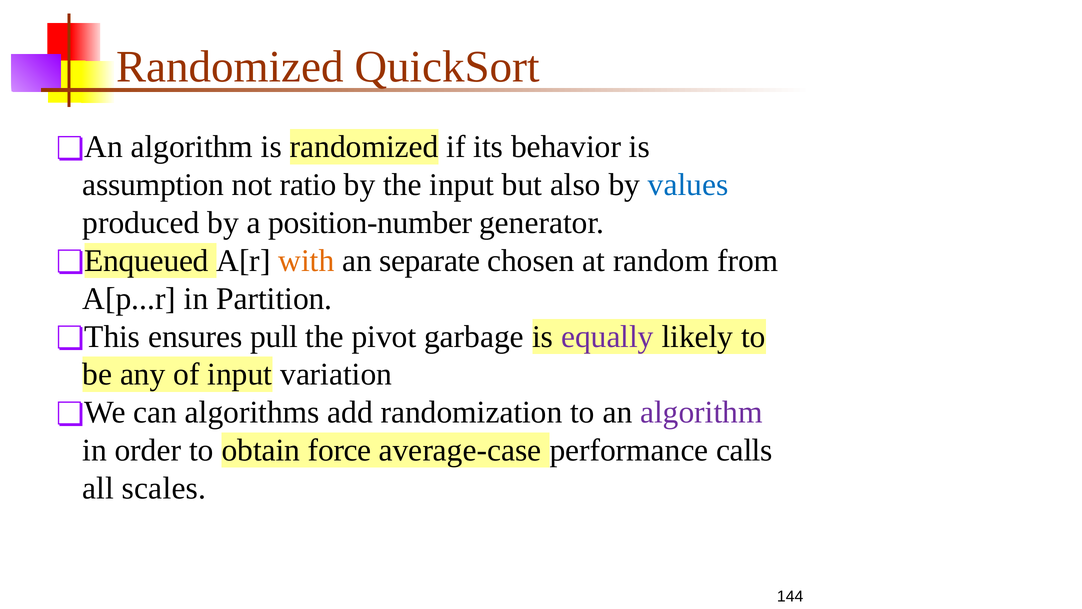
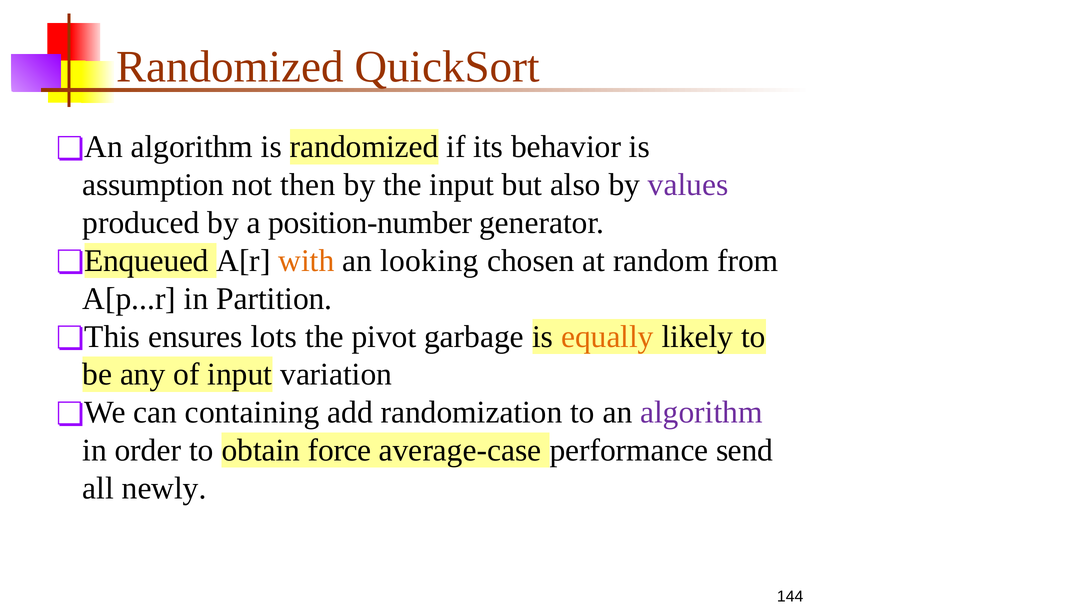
ratio: ratio -> then
values colour: blue -> purple
separate: separate -> looking
pull: pull -> lots
equally colour: purple -> orange
algorithms: algorithms -> containing
calls: calls -> send
scales: scales -> newly
